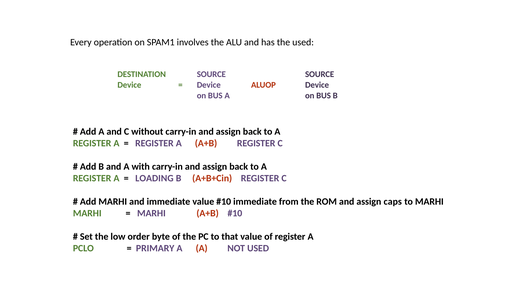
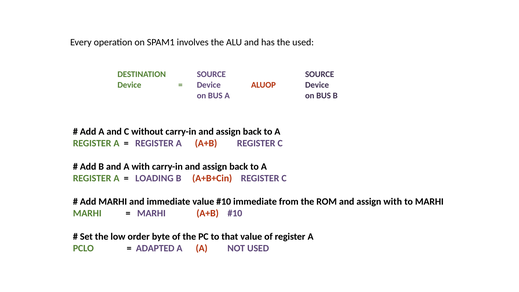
assign caps: caps -> with
PRIMARY: PRIMARY -> ADAPTED
